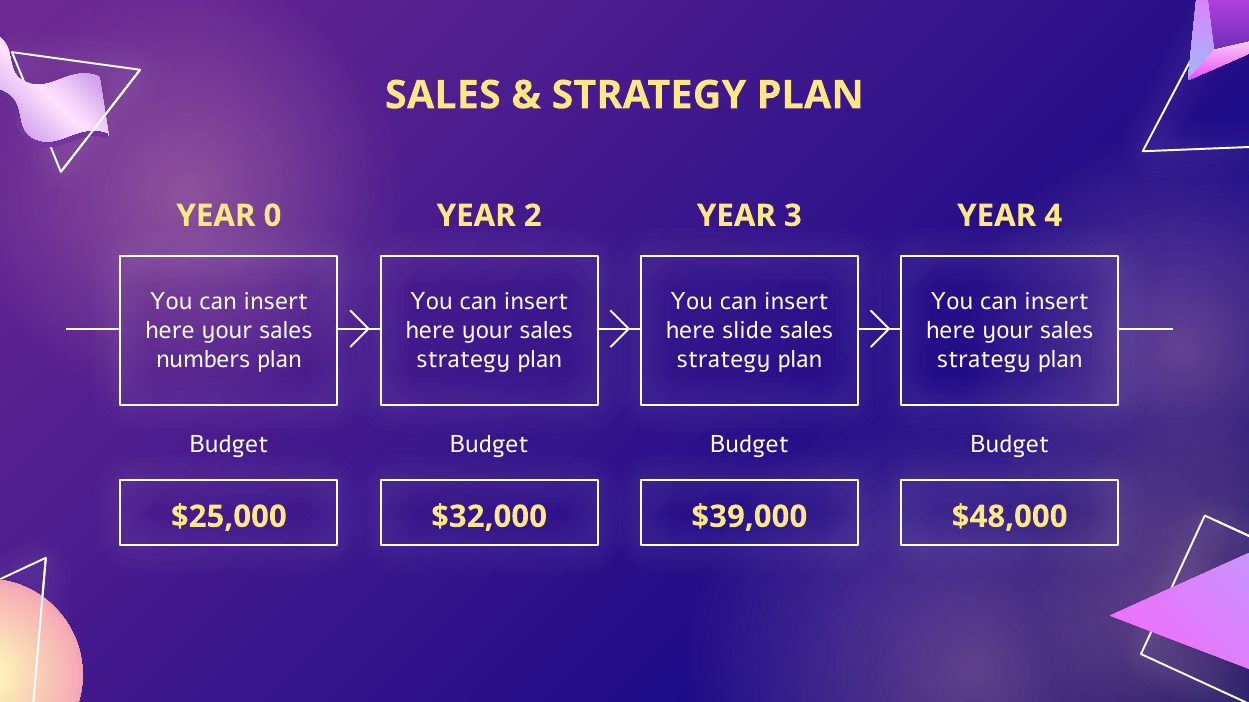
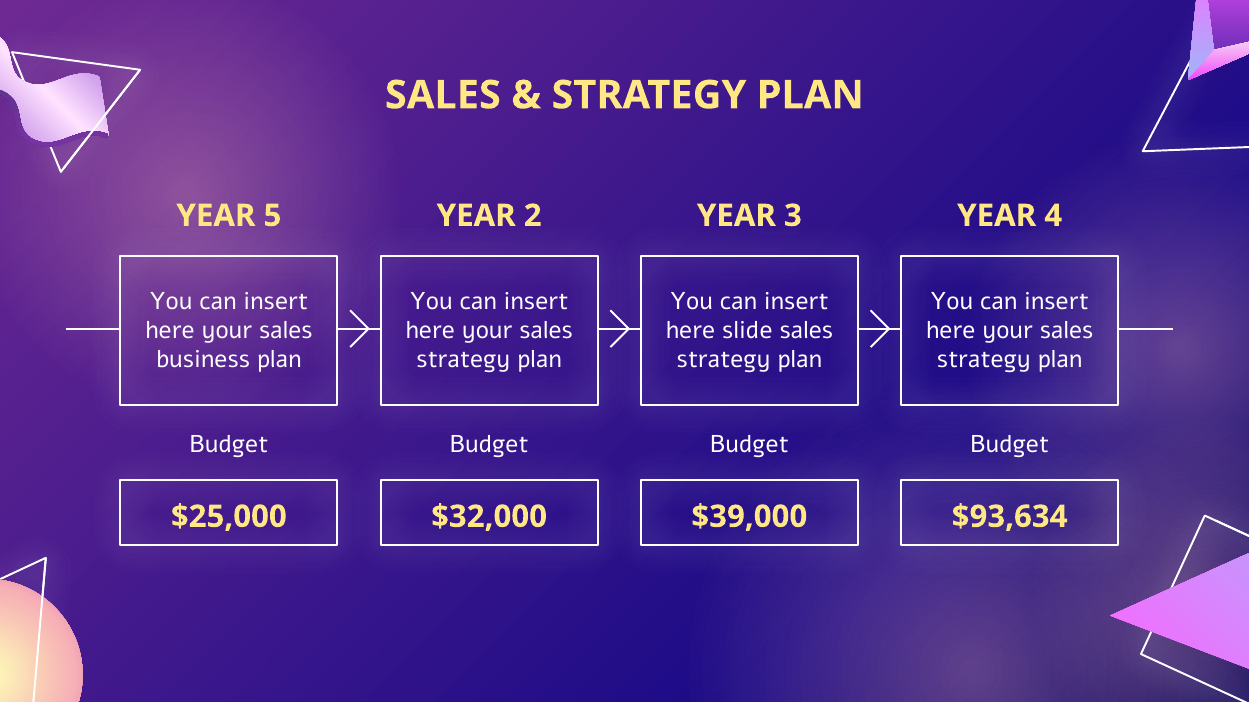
0: 0 -> 5
numbers: numbers -> business
$48,000: $48,000 -> $93,634
